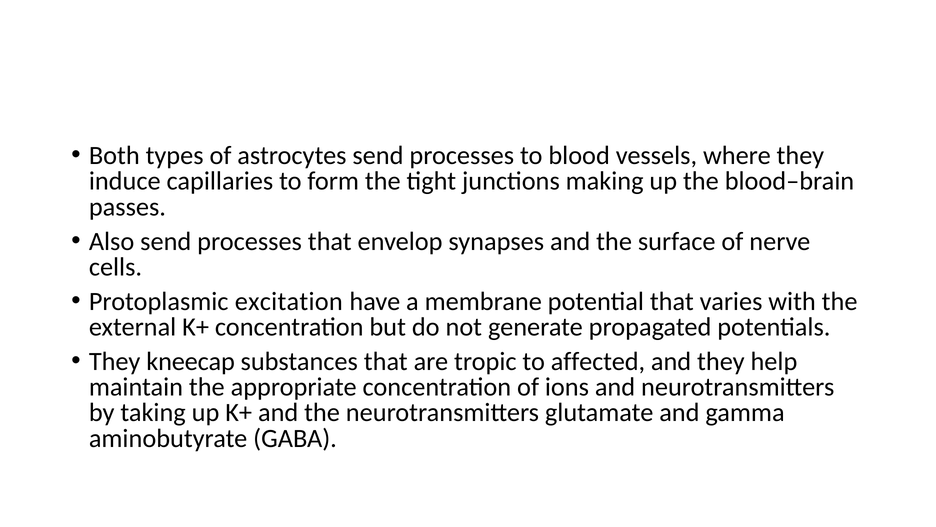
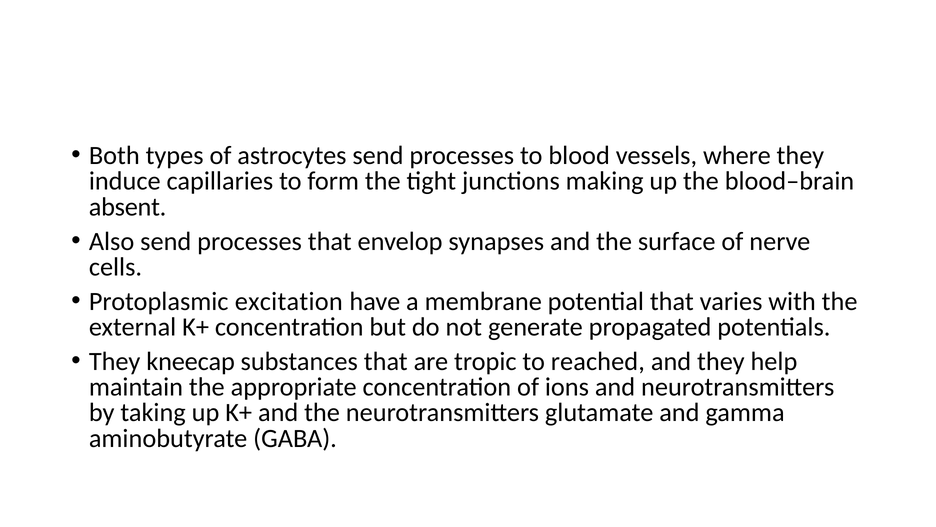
passes: passes -> absent
affected: affected -> reached
